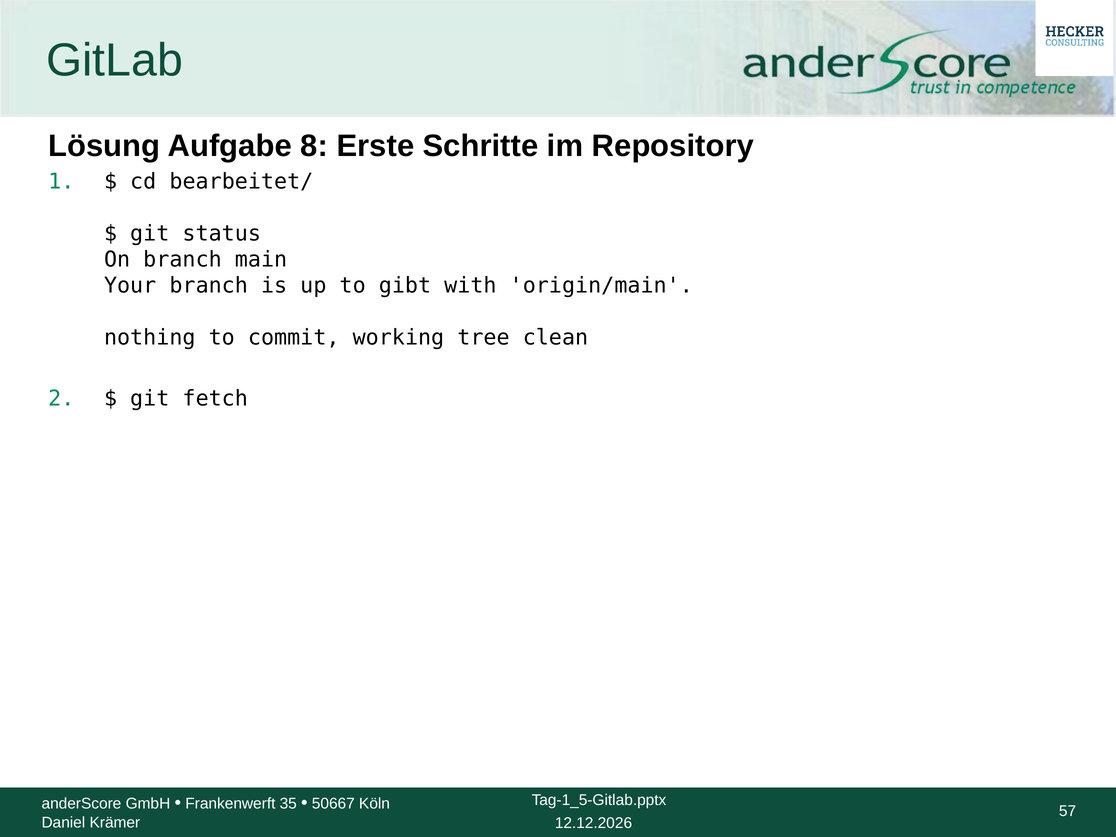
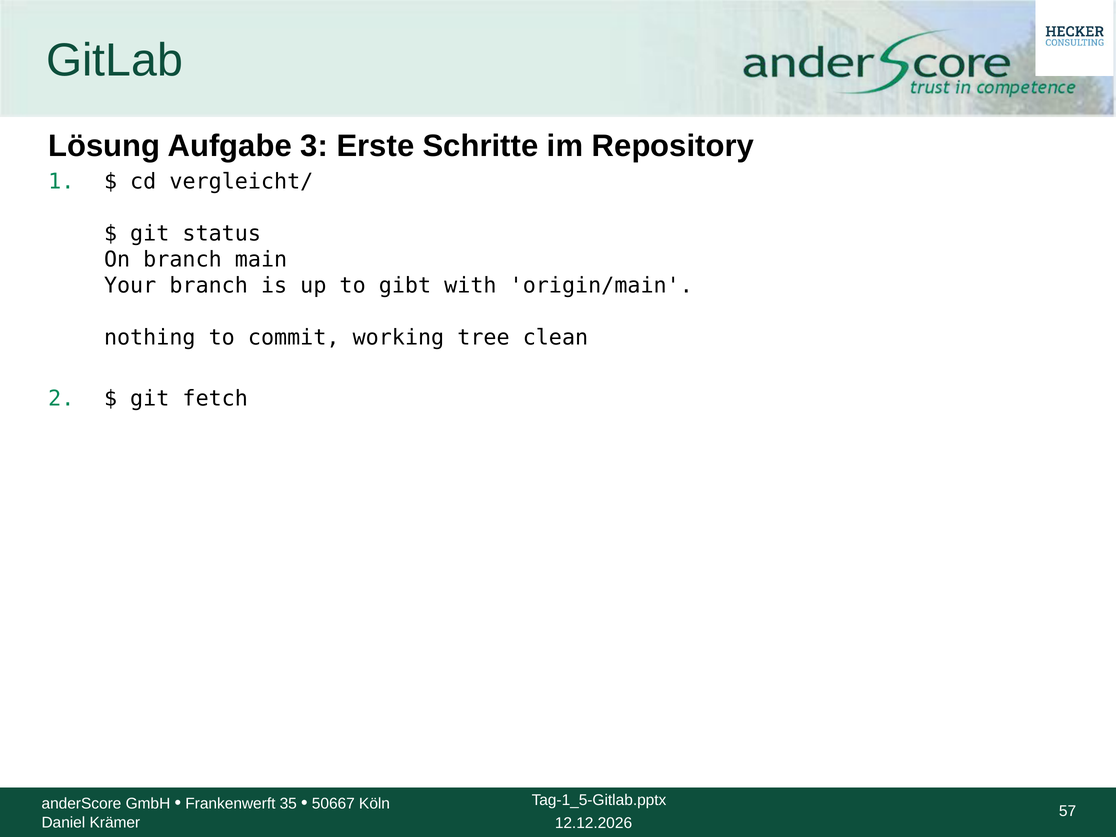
8: 8 -> 3
bearbeitet/: bearbeitet/ -> vergleicht/
